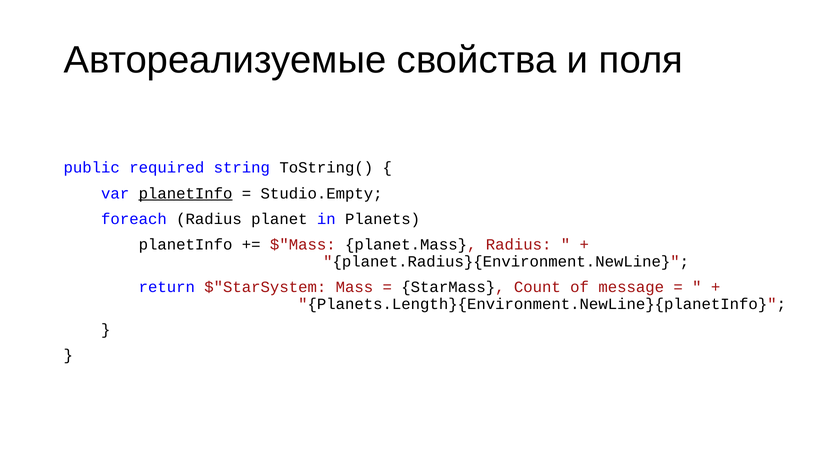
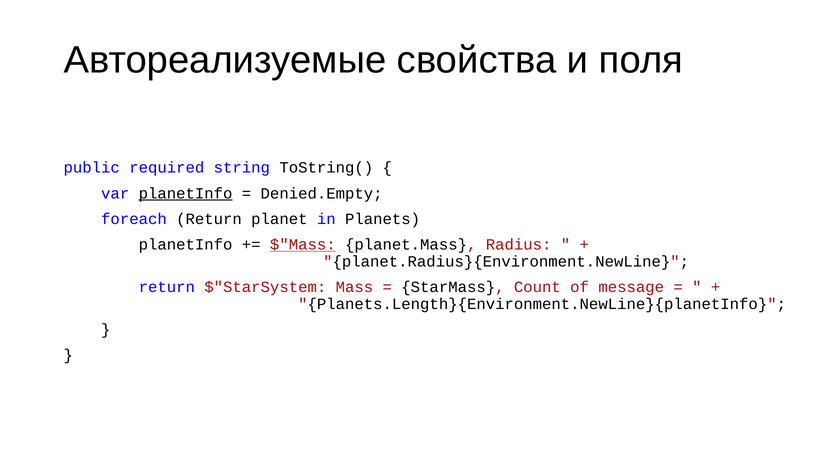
Studio.Empty: Studio.Empty -> Denied.Empty
foreach Radius: Radius -> Return
$"Mass underline: none -> present
